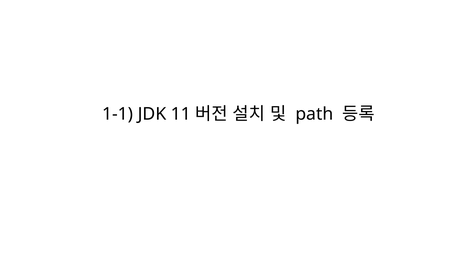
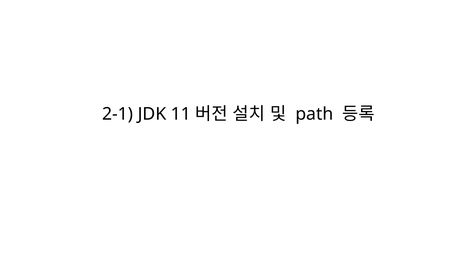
1-1: 1-1 -> 2-1
